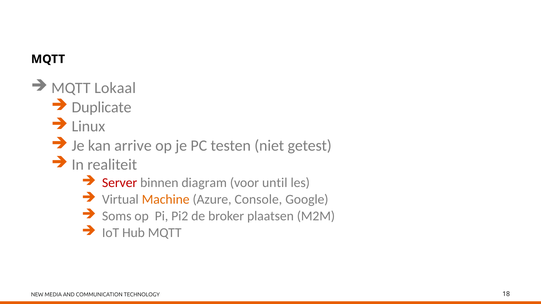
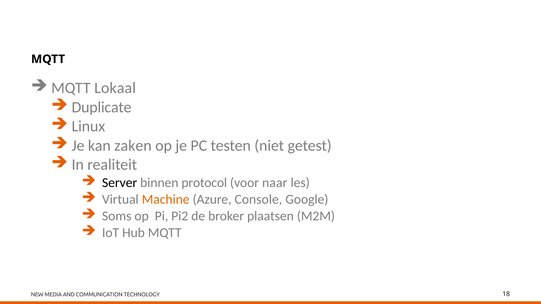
arrive: arrive -> zaken
Server colour: red -> black
diagram: diagram -> protocol
until: until -> naar
